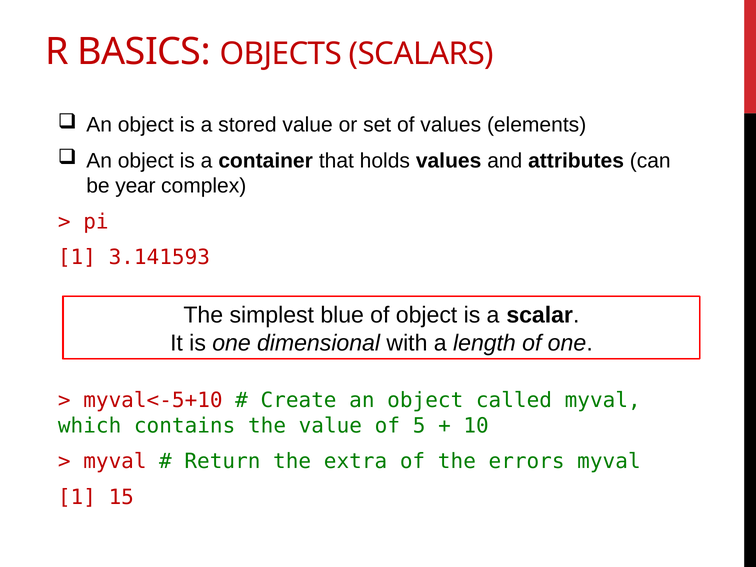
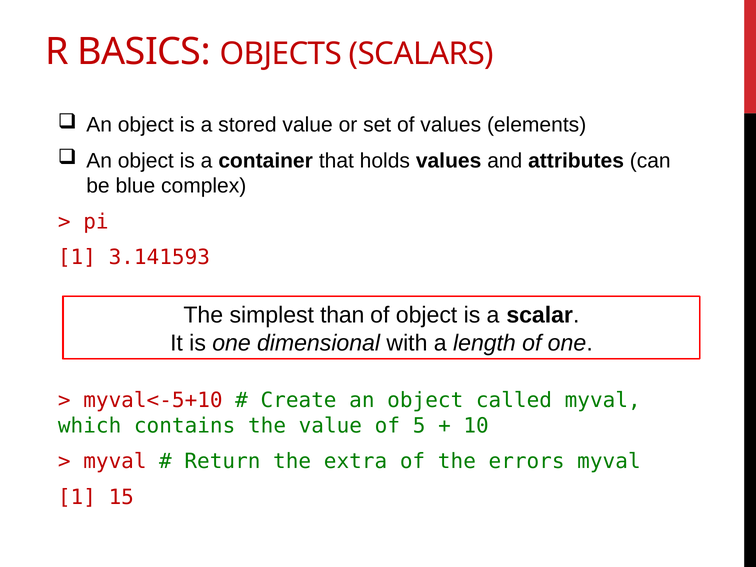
year: year -> blue
blue: blue -> than
